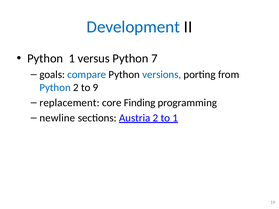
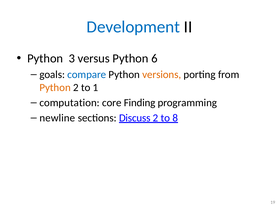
Python 1: 1 -> 3
7: 7 -> 6
versions colour: blue -> orange
Python at (55, 88) colour: blue -> orange
9: 9 -> 1
replacement: replacement -> computation
Austria: Austria -> Discuss
to 1: 1 -> 8
